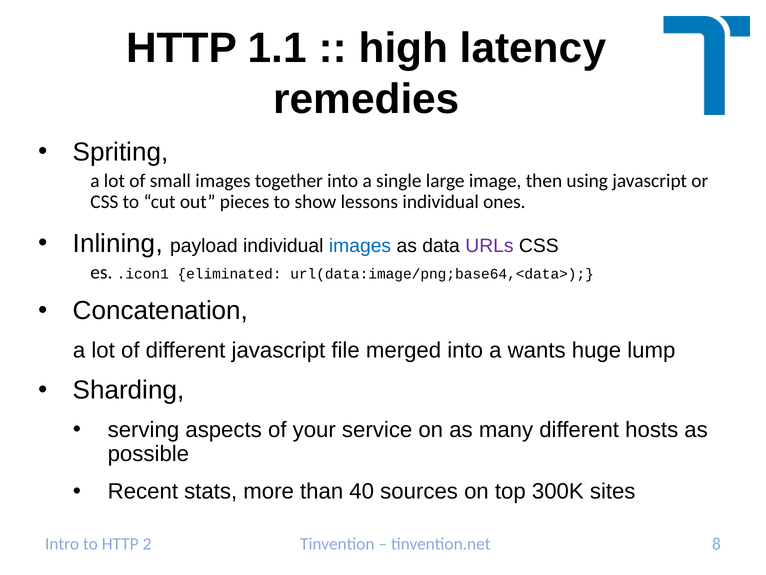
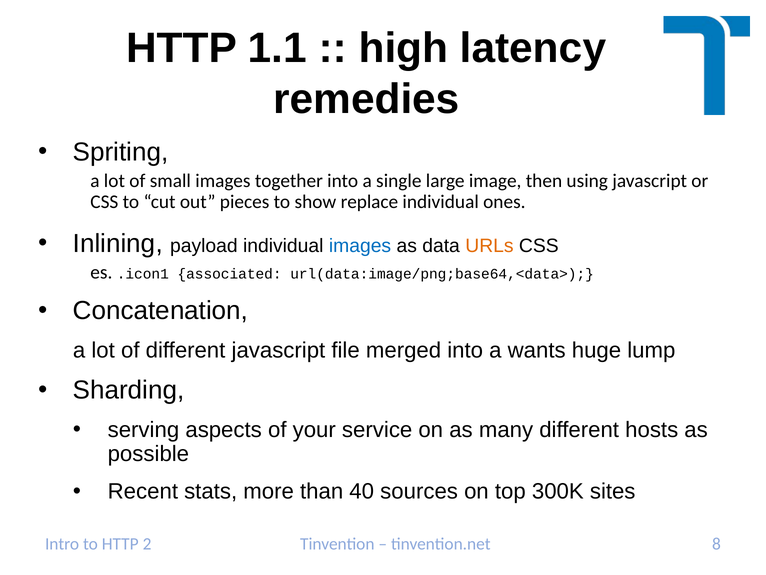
lessons: lessons -> replace
URLs colour: purple -> orange
eliminated: eliminated -> associated
